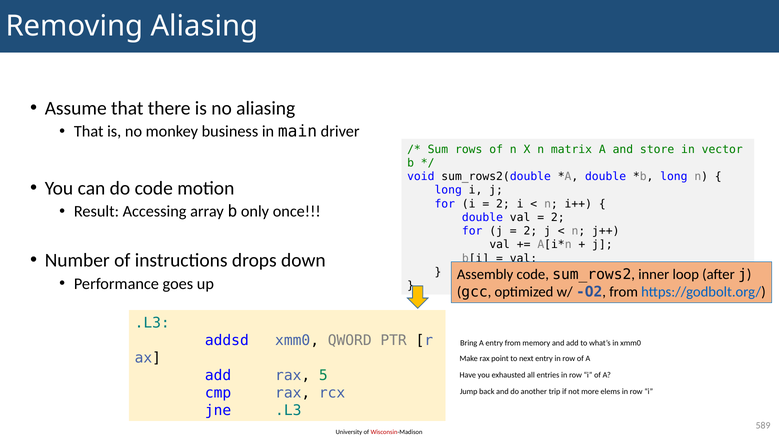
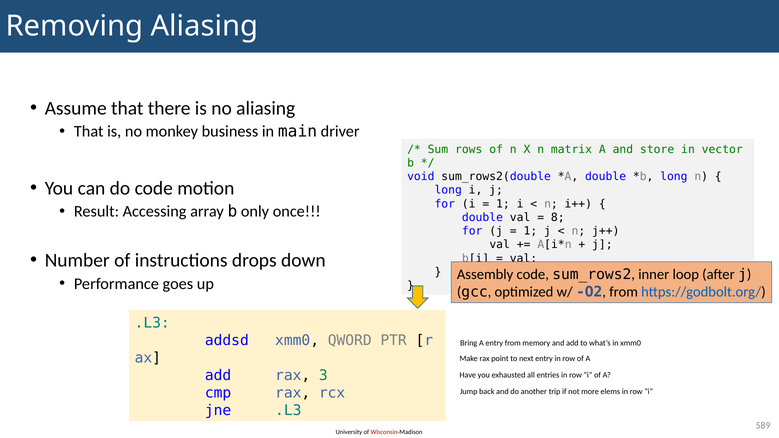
2 at (503, 204): 2 -> 1
2 at (558, 218): 2 -> 8
2 at (530, 231): 2 -> 1
5: 5 -> 3
